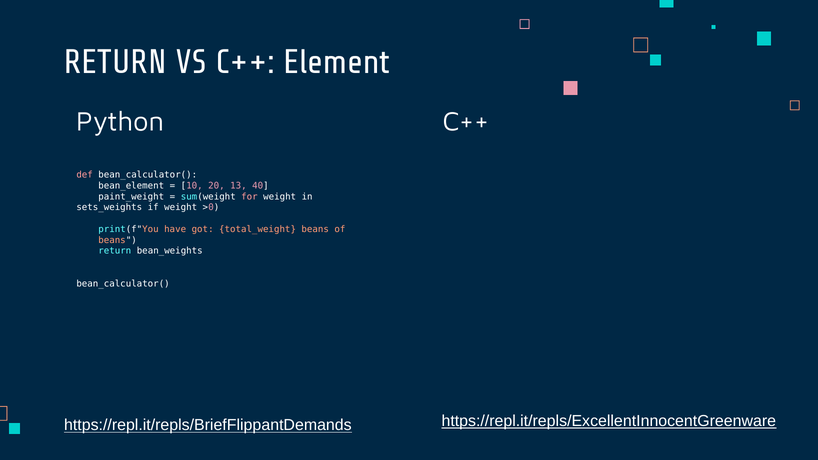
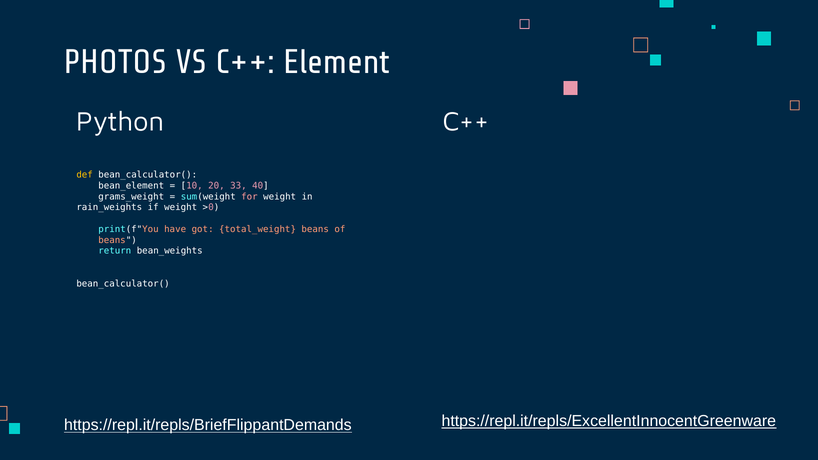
RETURN at (115, 62): RETURN -> PHOTOS
def colour: pink -> yellow
13: 13 -> 33
paint_weight: paint_weight -> grams_weight
sets_weights: sets_weights -> rain_weights
